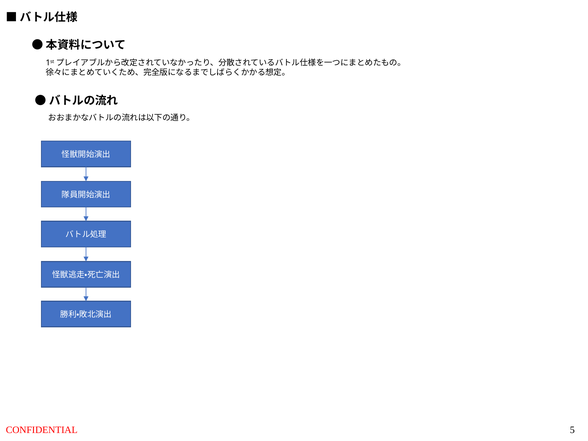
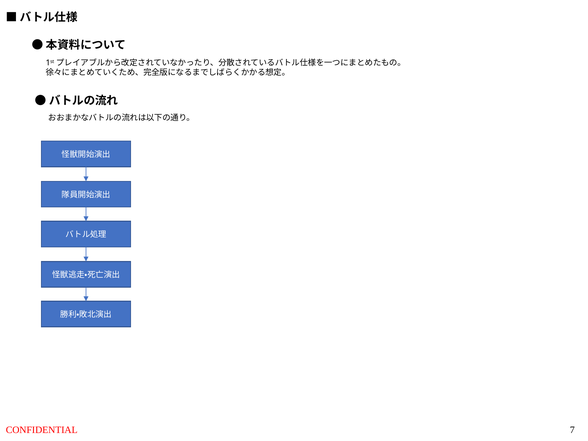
5: 5 -> 7
